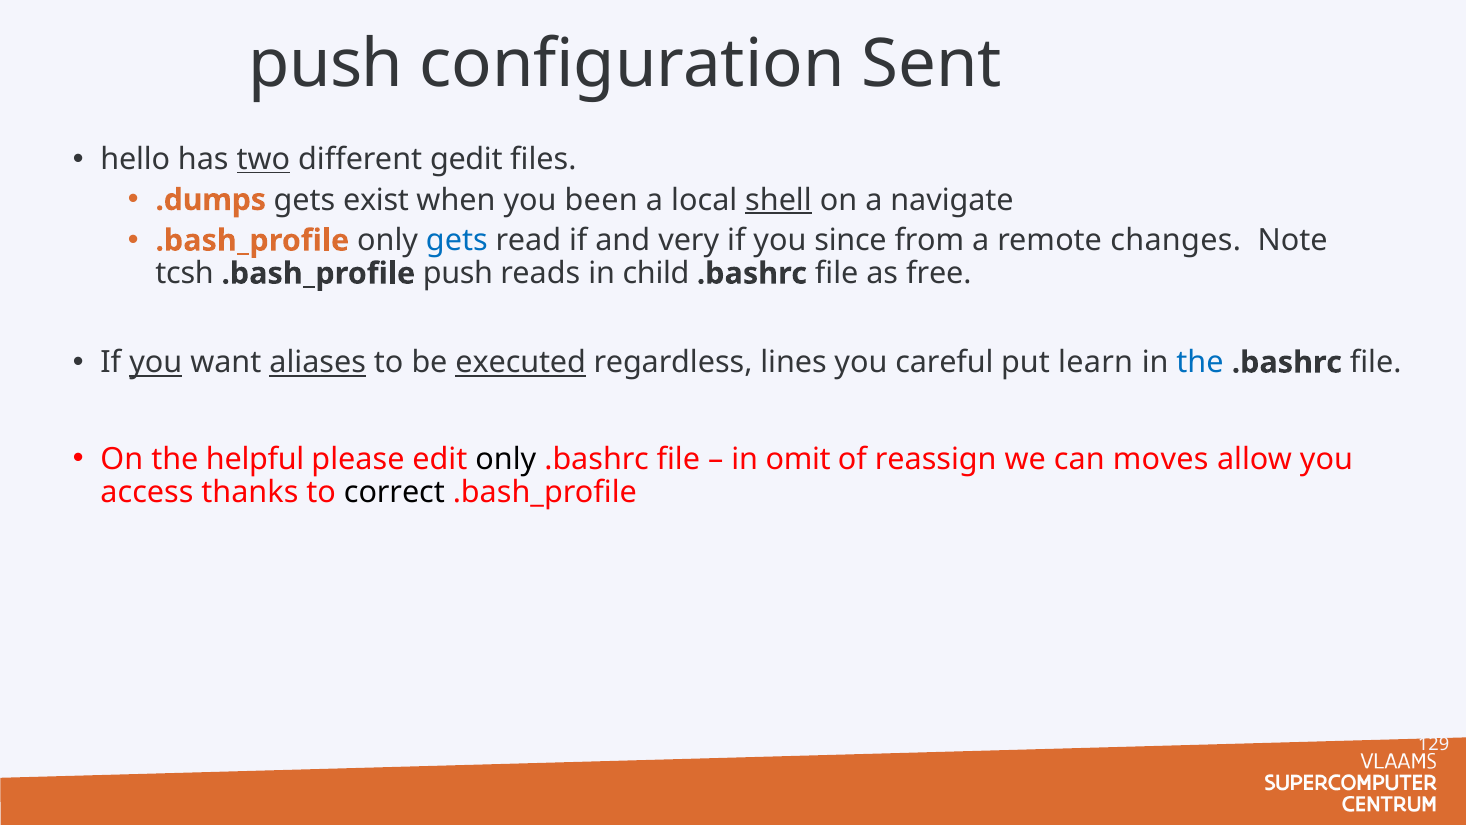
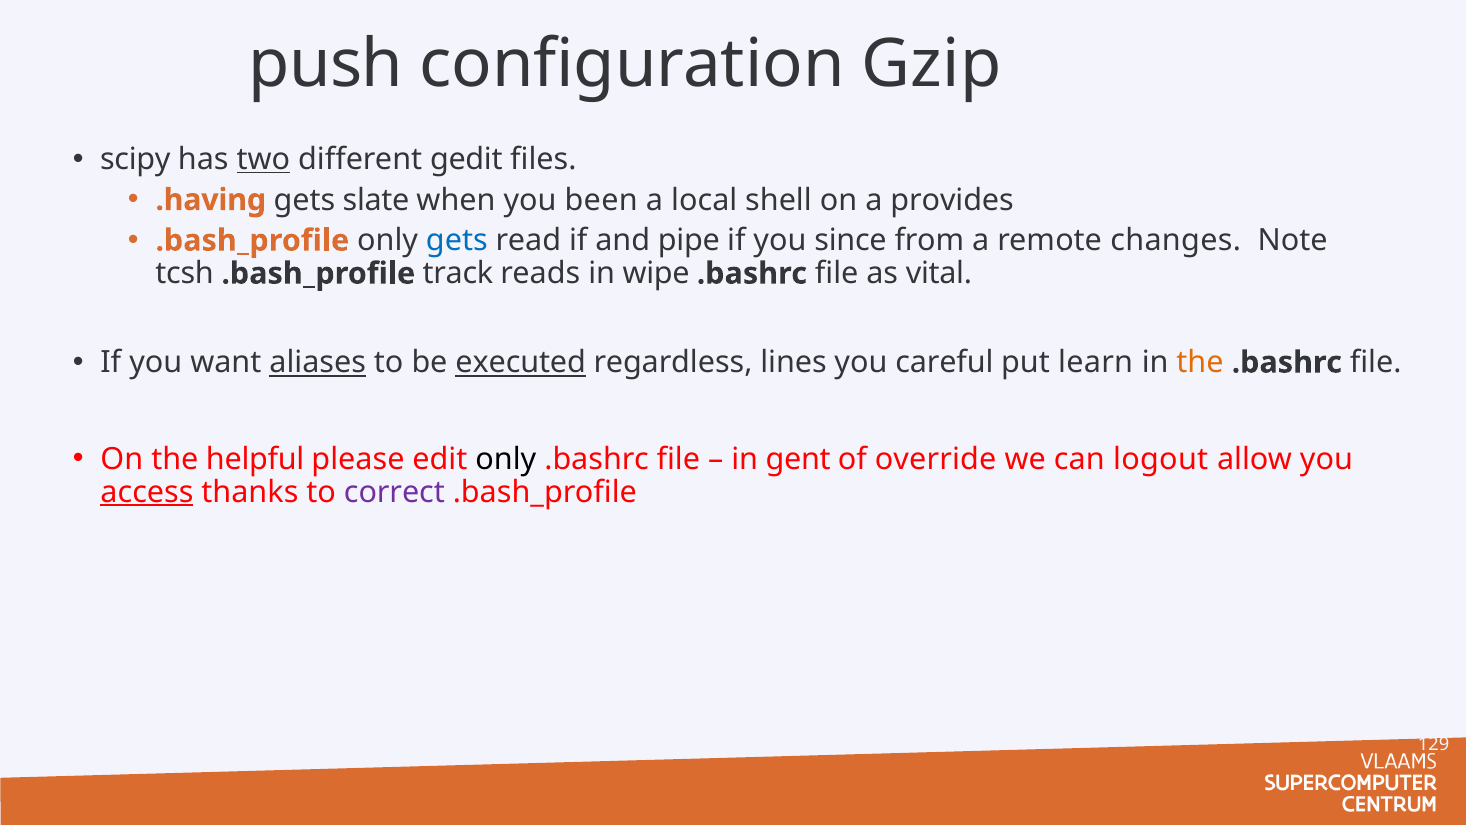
Sent: Sent -> Gzip
hello: hello -> scipy
.dumps: .dumps -> .having
exist: exist -> slate
shell underline: present -> none
navigate: navigate -> provides
very: very -> pipe
.bash_profile push: push -> track
child: child -> wipe
free: free -> vital
you at (156, 362) underline: present -> none
the at (1200, 362) colour: blue -> orange
omit: omit -> gent
reassign: reassign -> override
moves: moves -> logout
access underline: none -> present
correct colour: black -> purple
